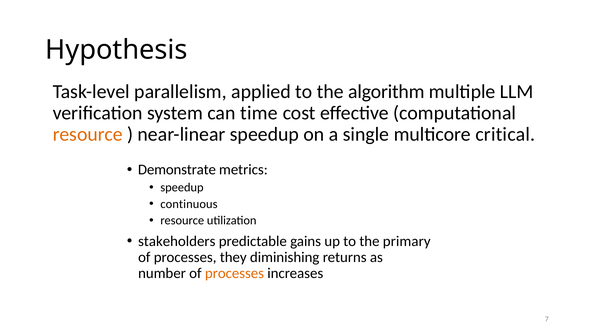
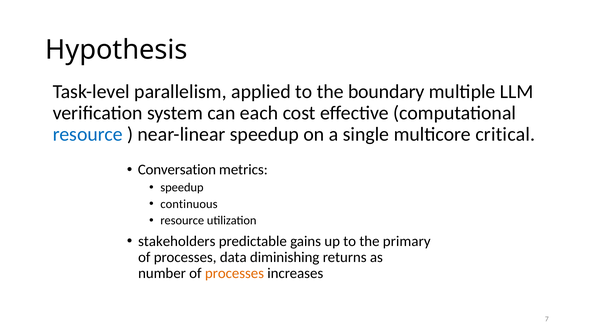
algorithm: algorithm -> boundary
time: time -> each
resource at (88, 134) colour: orange -> blue
Demonstrate: Demonstrate -> Conversation
they: they -> data
